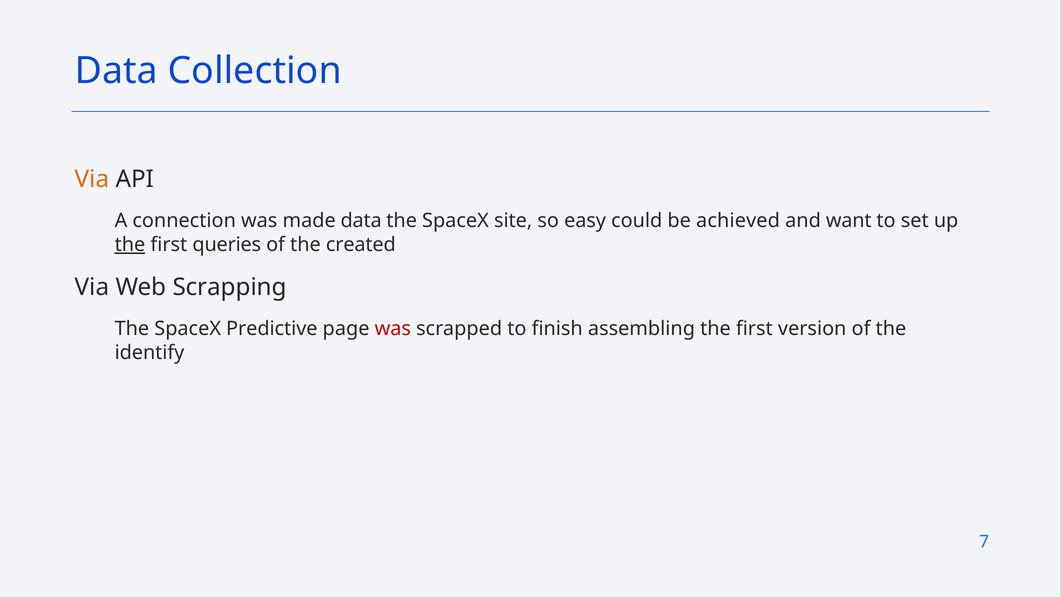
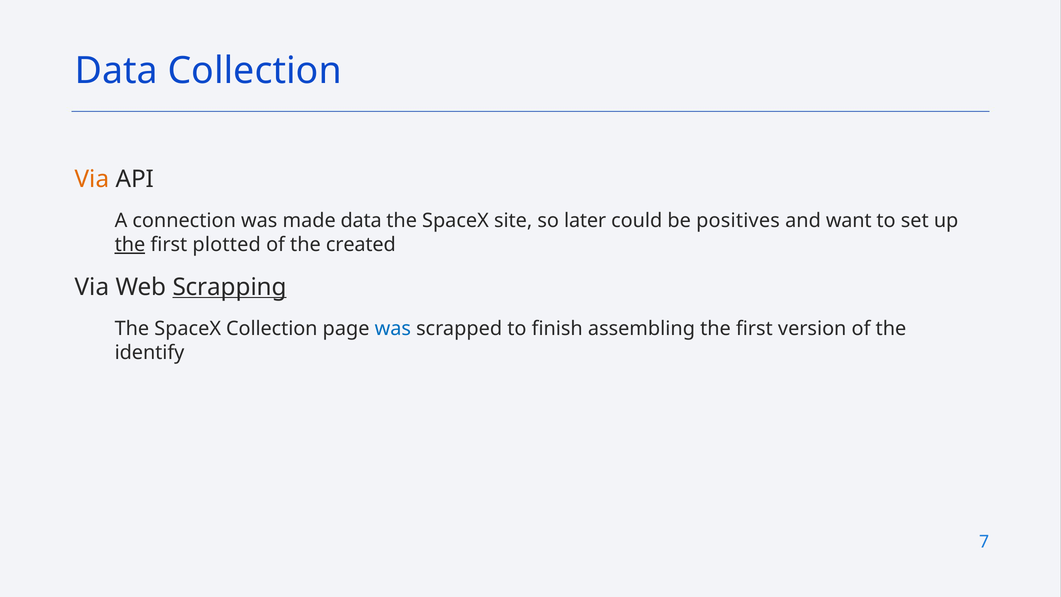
easy: easy -> later
achieved: achieved -> positives
queries: queries -> plotted
Scrapping underline: none -> present
SpaceX Predictive: Predictive -> Collection
was at (393, 329) colour: red -> blue
